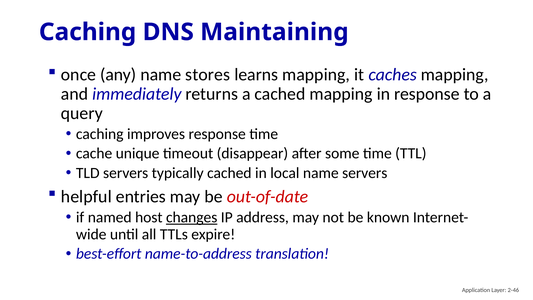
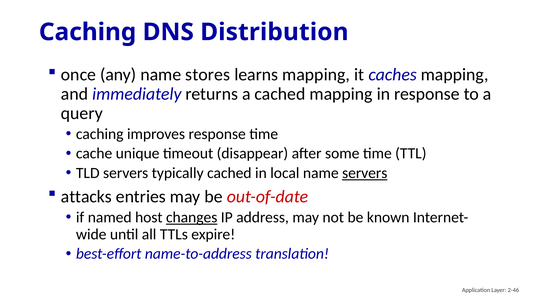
Maintaining: Maintaining -> Distribution
servers at (365, 173) underline: none -> present
helpful: helpful -> attacks
